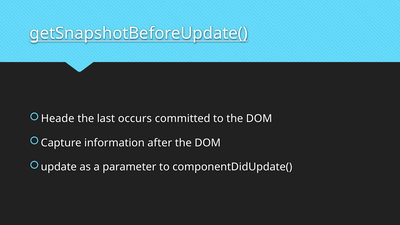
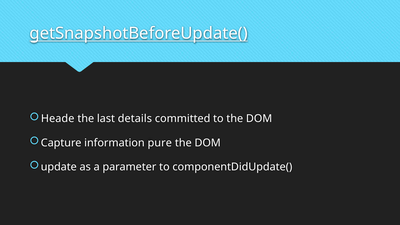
occurs: occurs -> details
after: after -> pure
